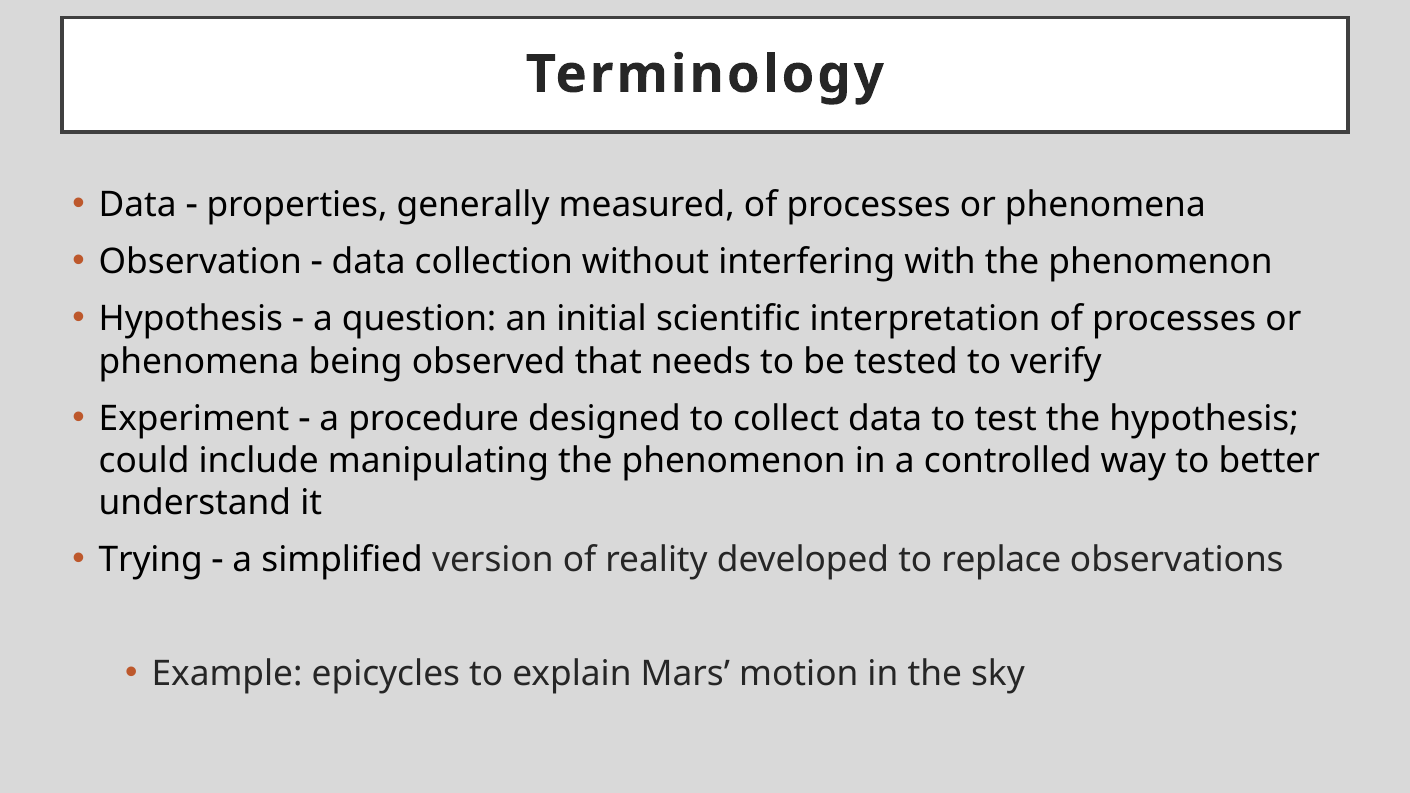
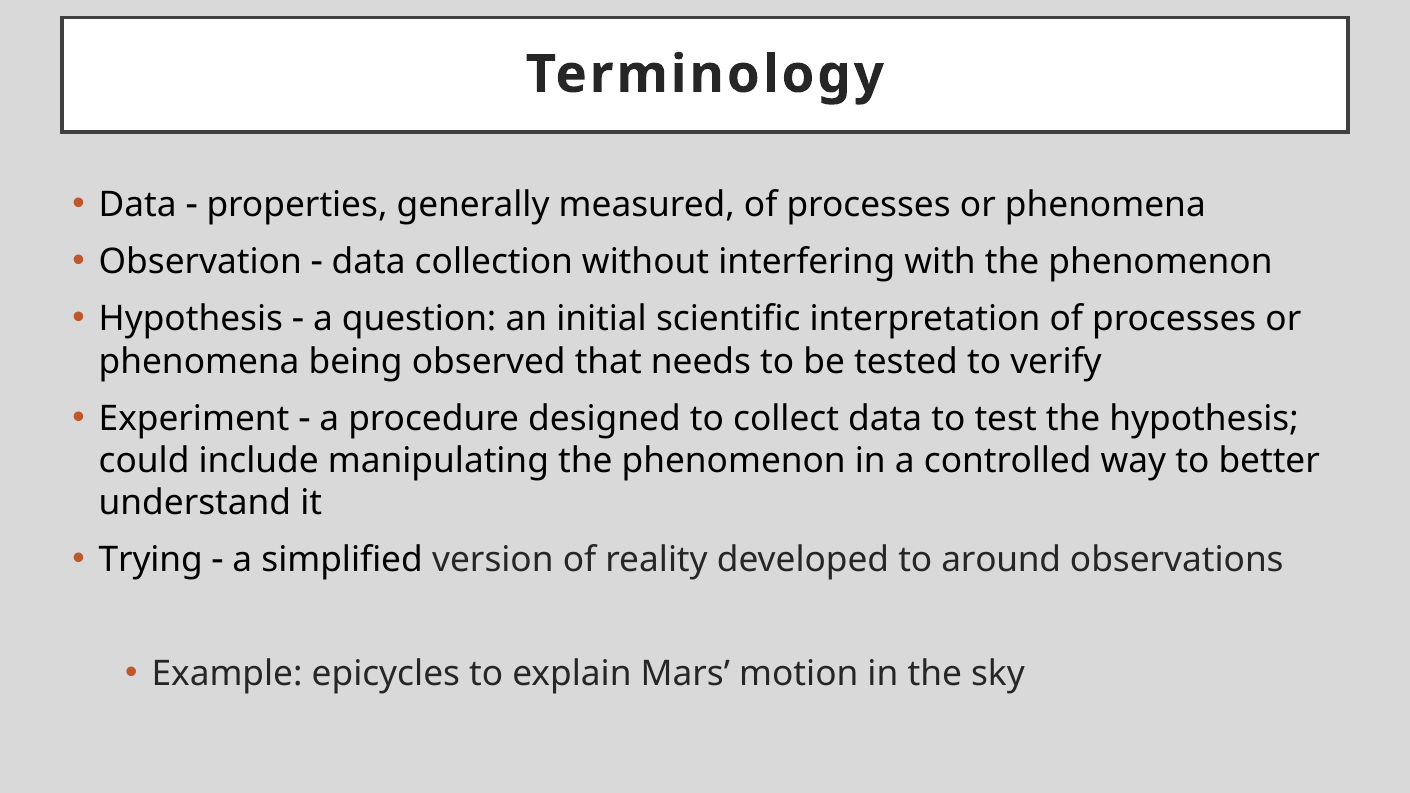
replace: replace -> around
